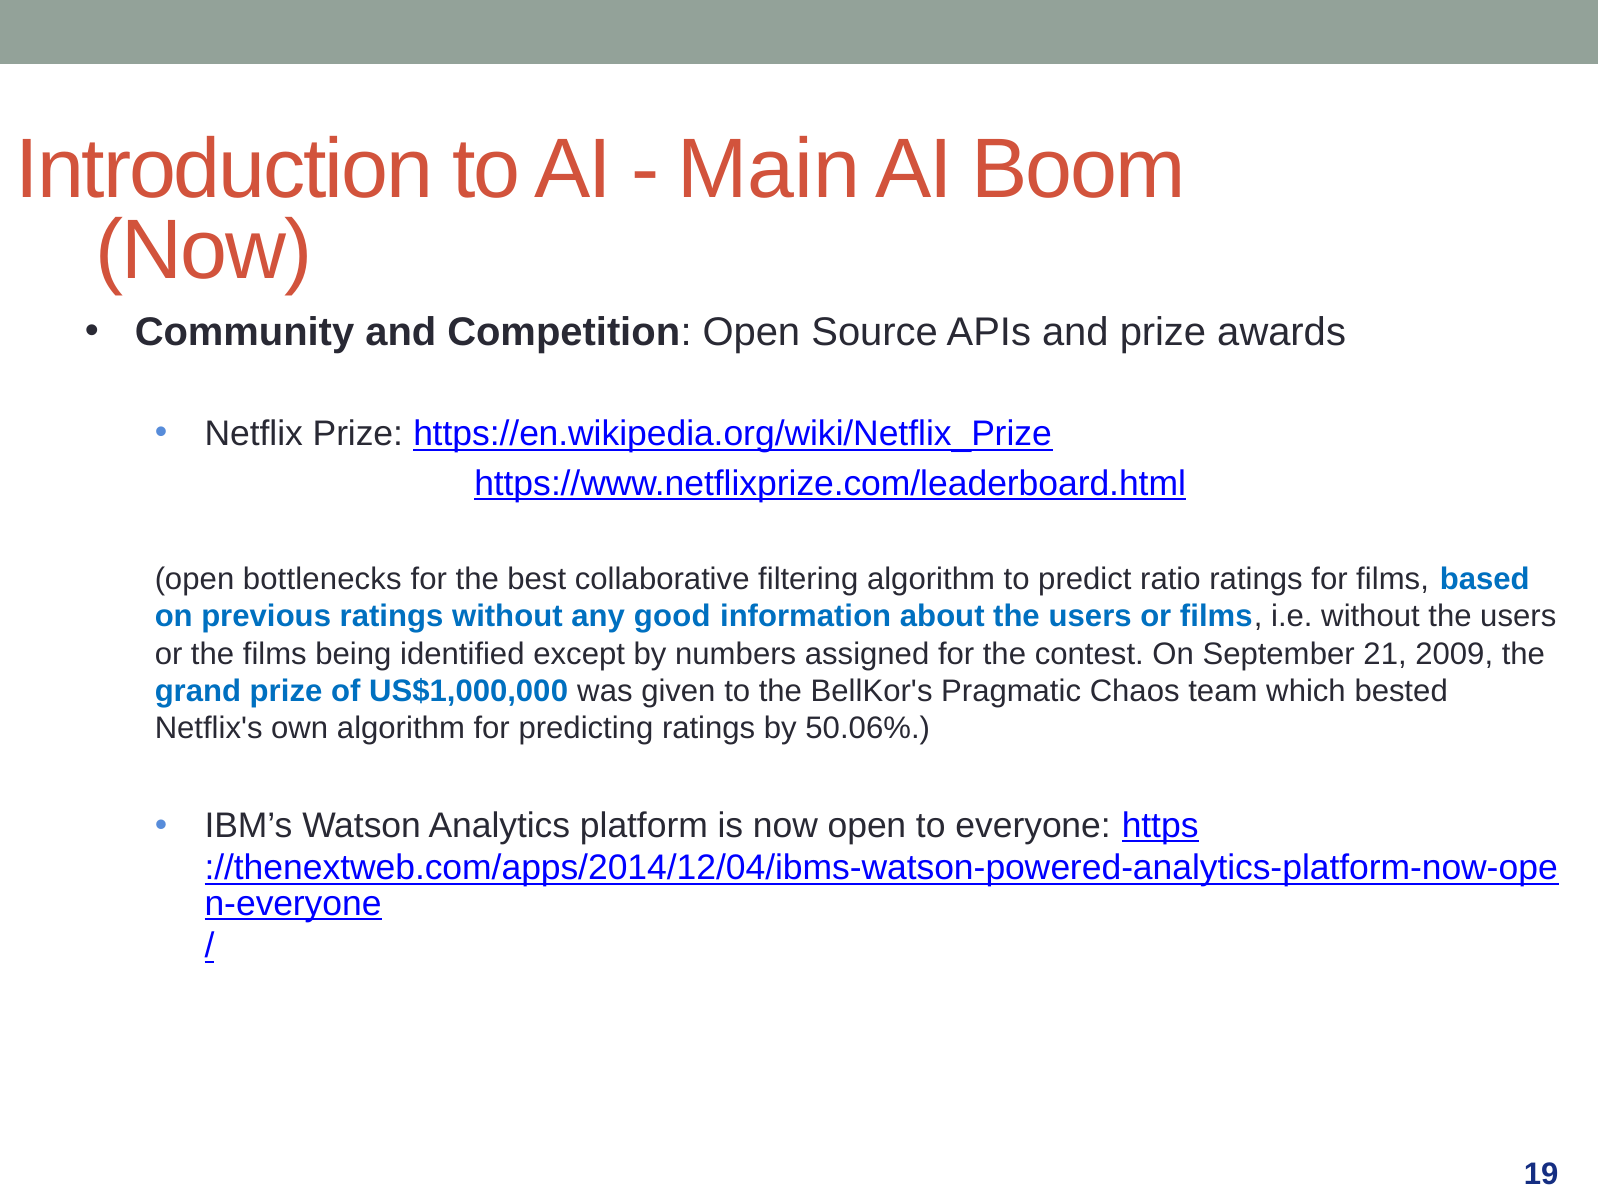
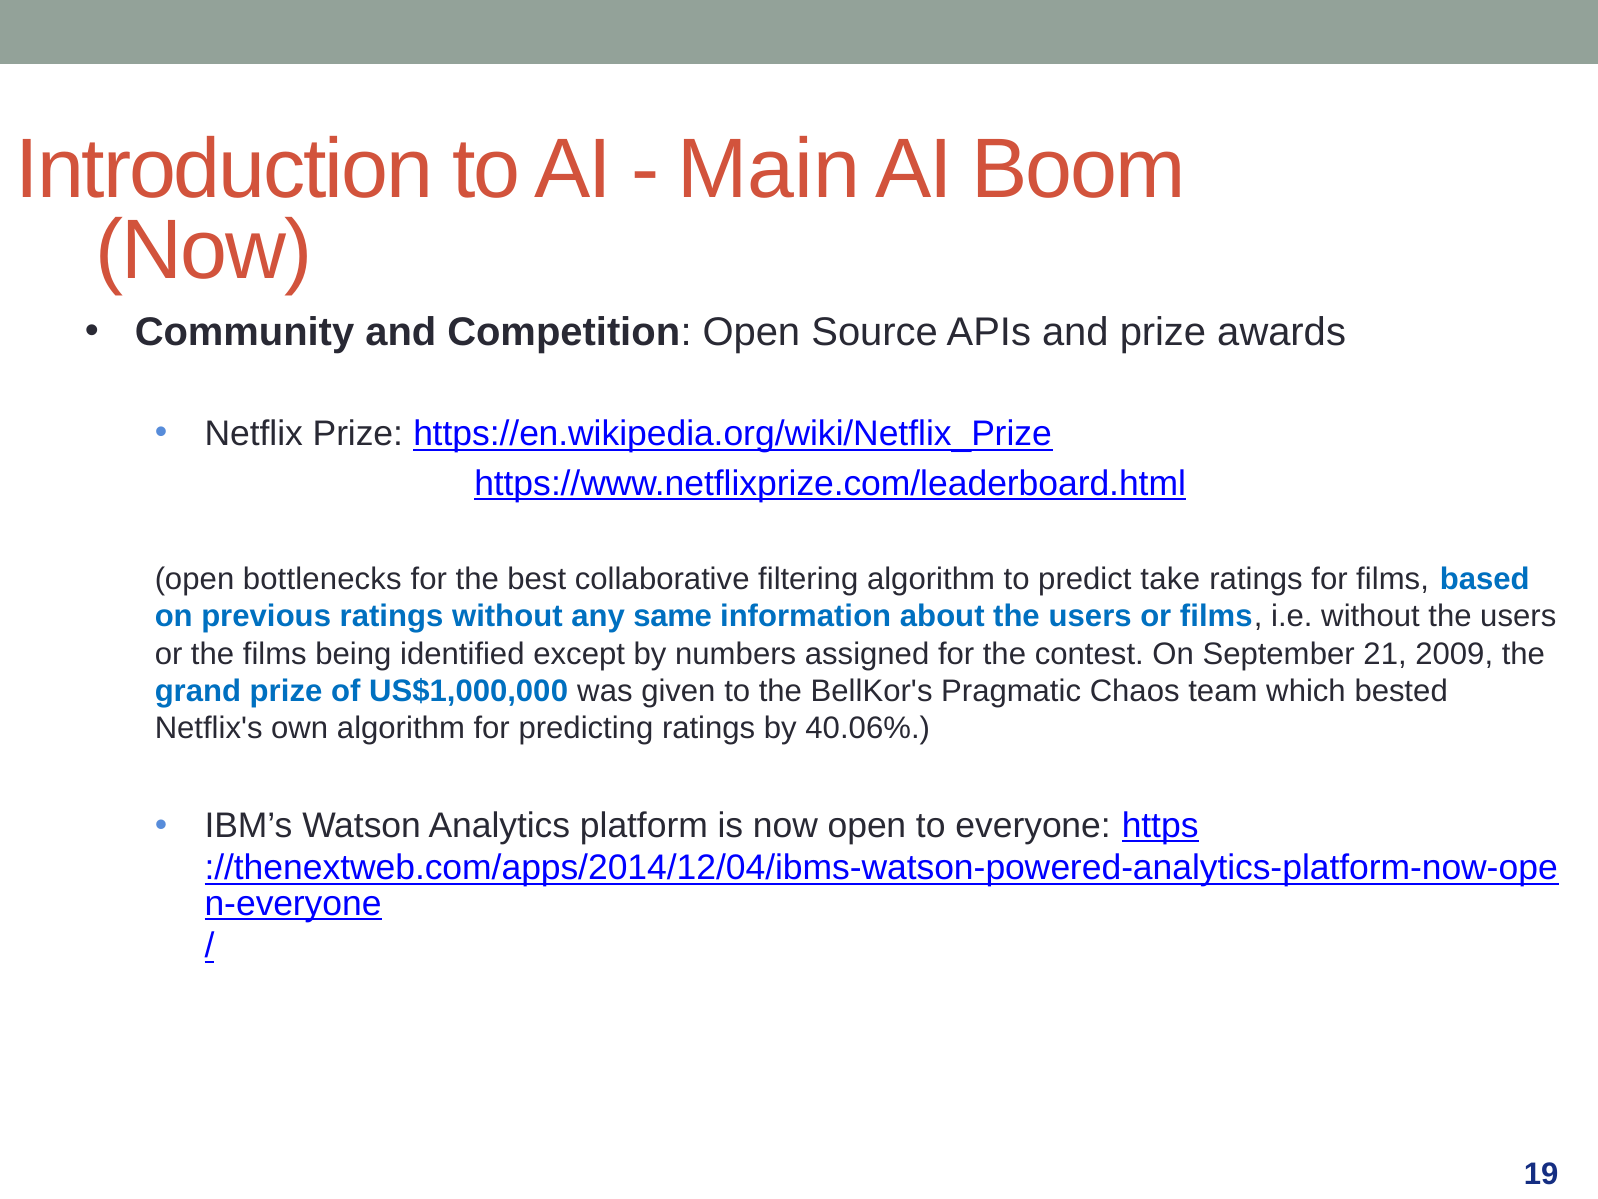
ratio: ratio -> take
good: good -> same
50.06%: 50.06% -> 40.06%
